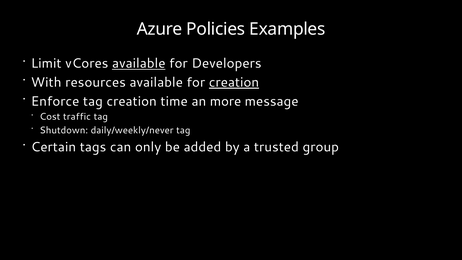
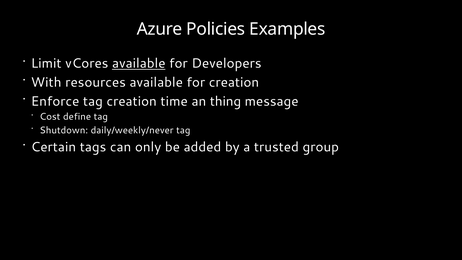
creation at (234, 82) underline: present -> none
more: more -> thing
traffic: traffic -> define
